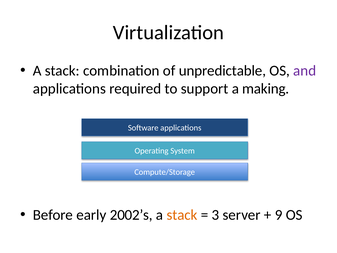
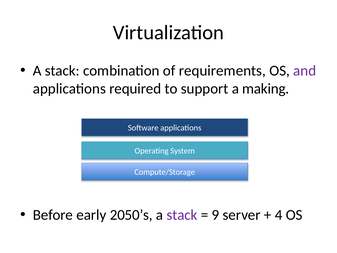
unpredictable: unpredictable -> requirements
2002’s: 2002’s -> 2050’s
stack at (182, 215) colour: orange -> purple
3: 3 -> 9
9: 9 -> 4
